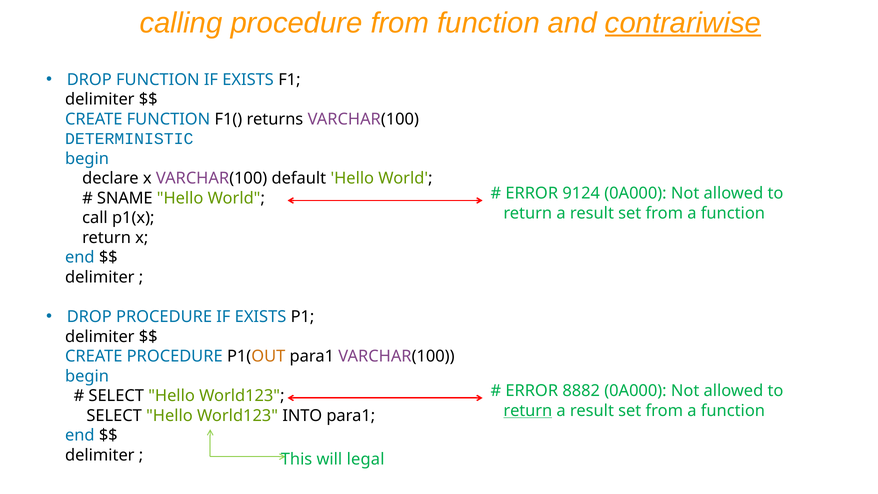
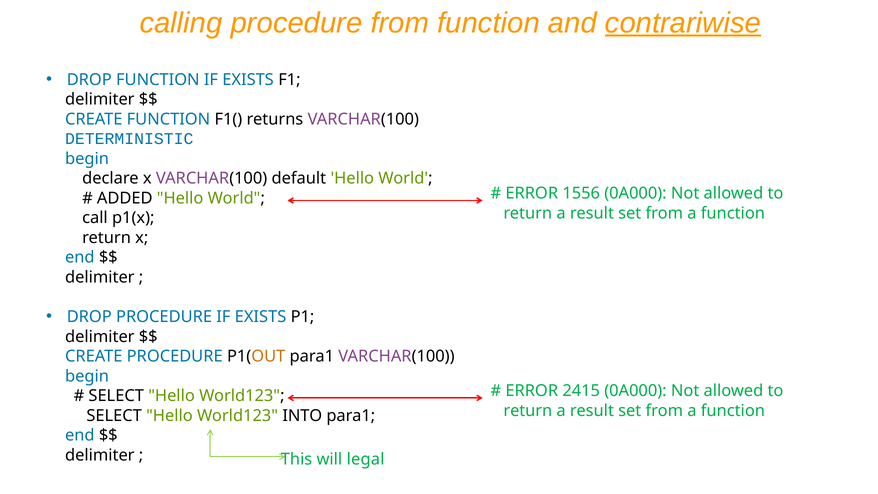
9124: 9124 -> 1556
SNAME: SNAME -> ADDED
8882: 8882 -> 2415
return at (528, 411) underline: present -> none
